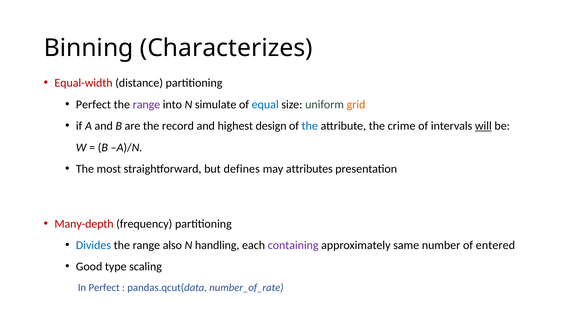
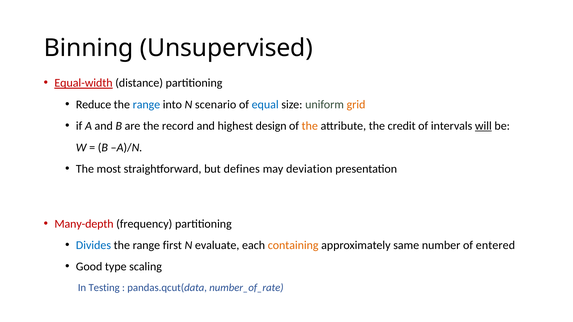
Characterizes: Characterizes -> Unsupervised
Equal-width underline: none -> present
Perfect at (93, 105): Perfect -> Reduce
range at (146, 105) colour: purple -> blue
simulate: simulate -> scenario
the at (310, 126) colour: blue -> orange
crime: crime -> credit
attributes: attributes -> deviation
also: also -> first
handling: handling -> evaluate
containing colour: purple -> orange
In Perfect: Perfect -> Testing
